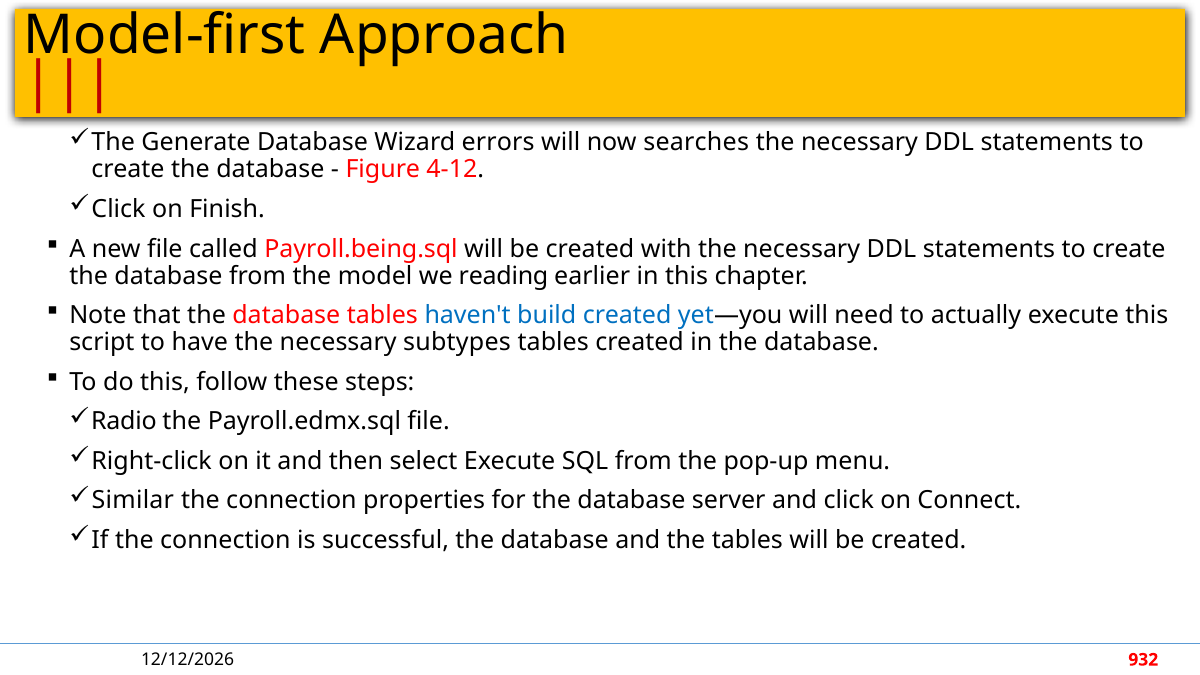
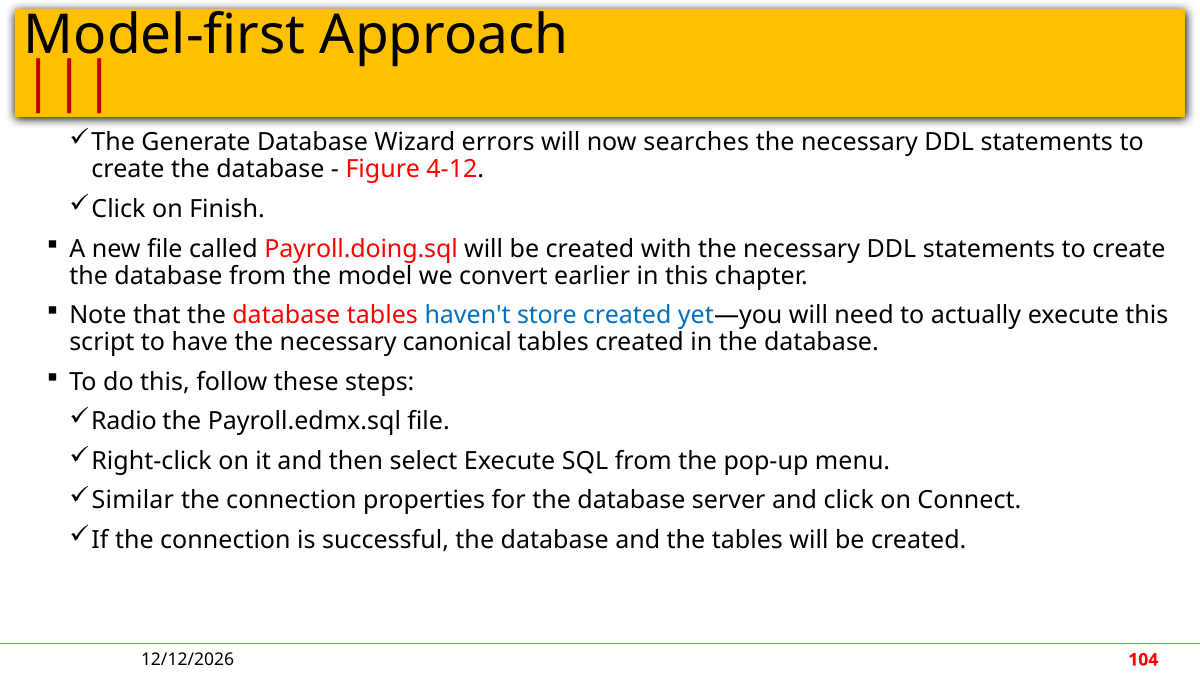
Payroll.being.sql: Payroll.being.sql -> Payroll.doing.sql
reading: reading -> convert
build: build -> store
subtypes: subtypes -> canonical
932: 932 -> 104
